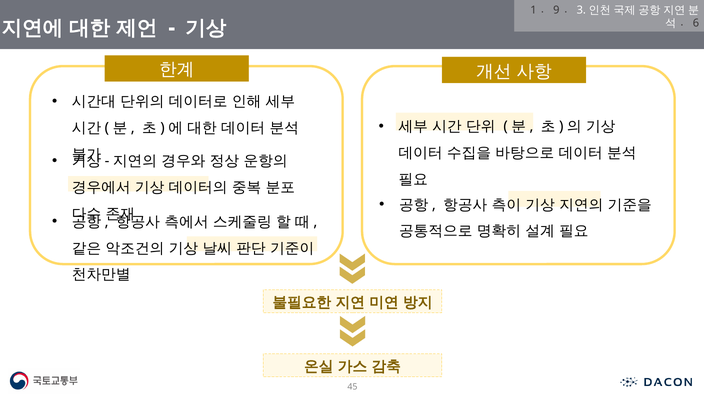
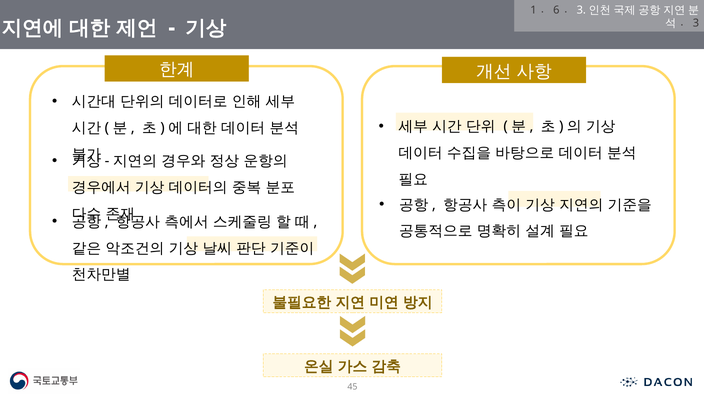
9: 9 -> 6
6 at (696, 23): 6 -> 3
